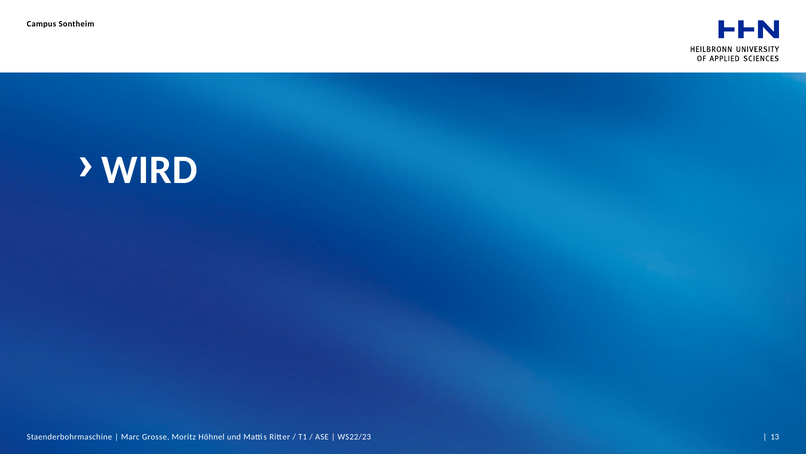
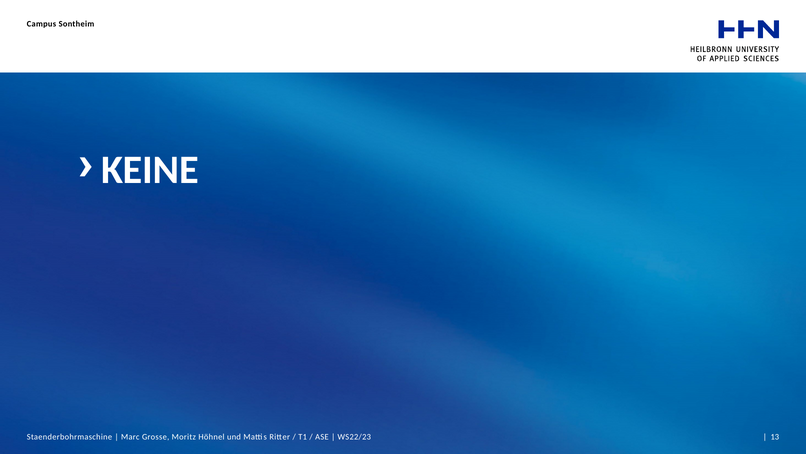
WIRD: WIRD -> KEINE
